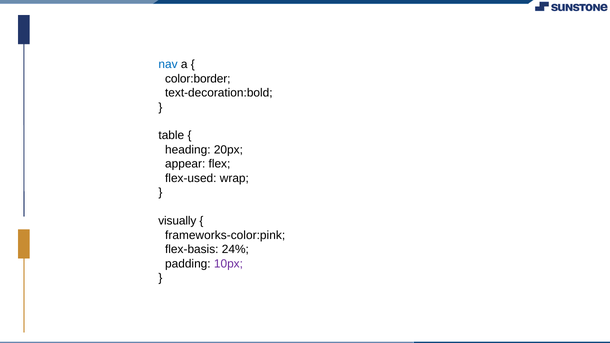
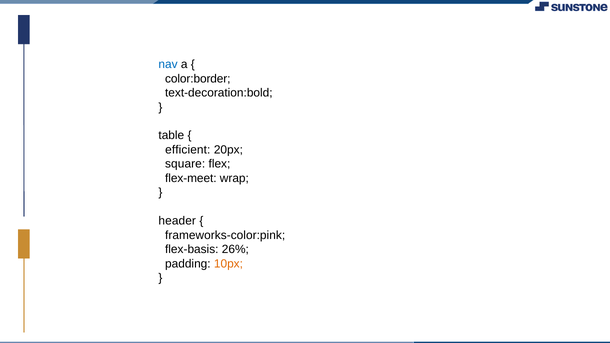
heading: heading -> efficient
appear: appear -> square
flex-used: flex-used -> flex-meet
visually: visually -> header
24%: 24% -> 26%
10px colour: purple -> orange
